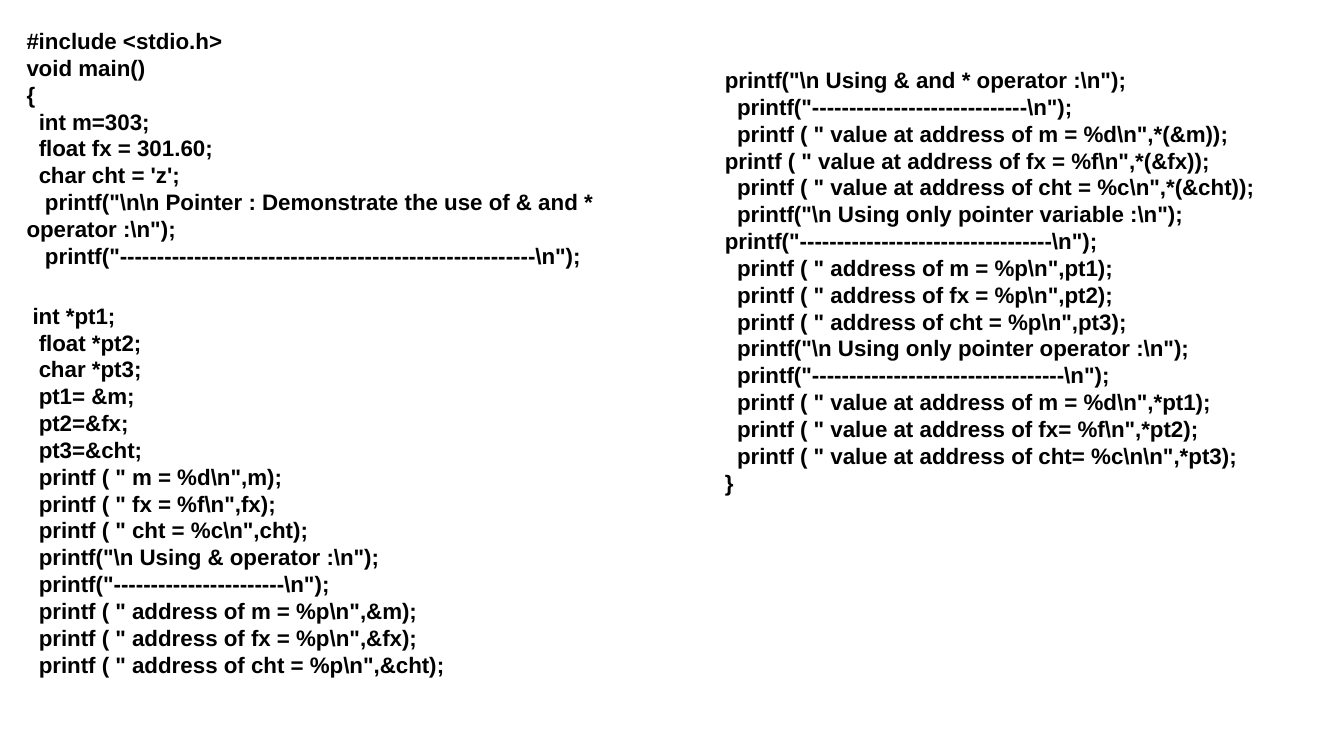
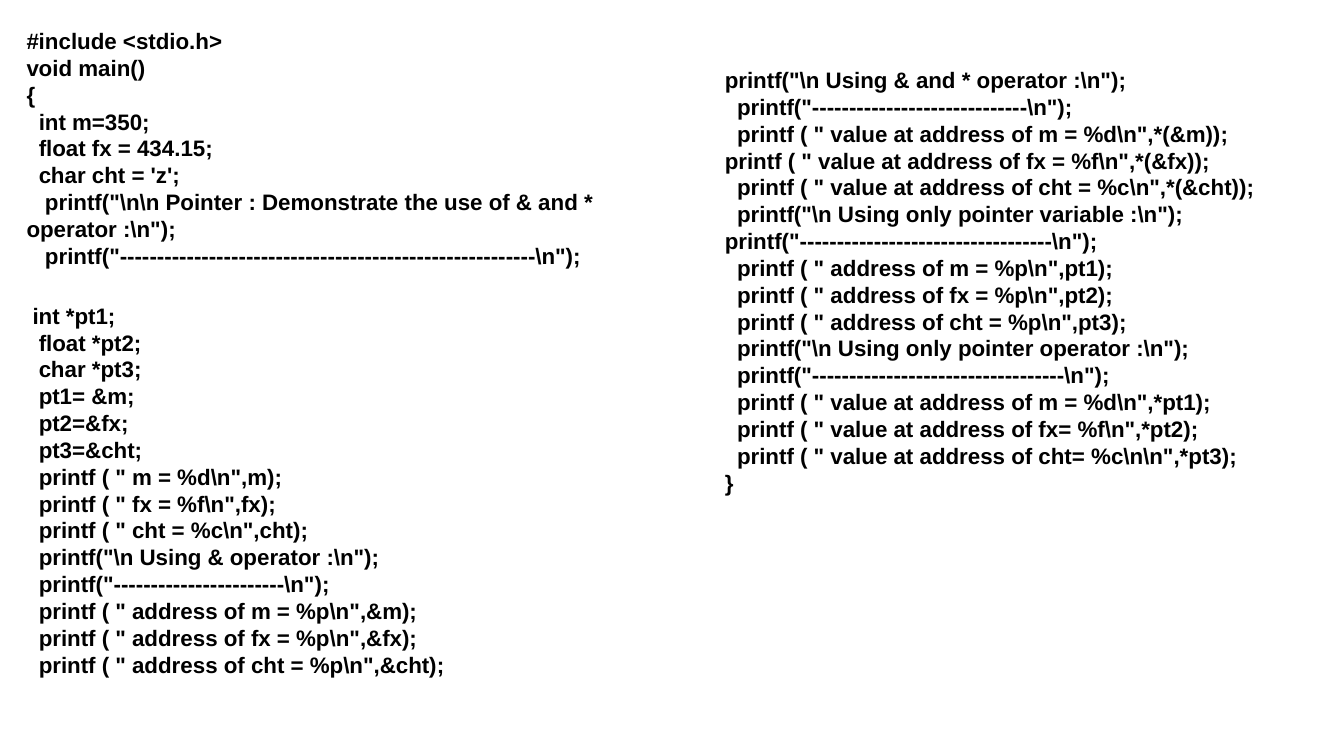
m=303: m=303 -> m=350
301.60: 301.60 -> 434.15
